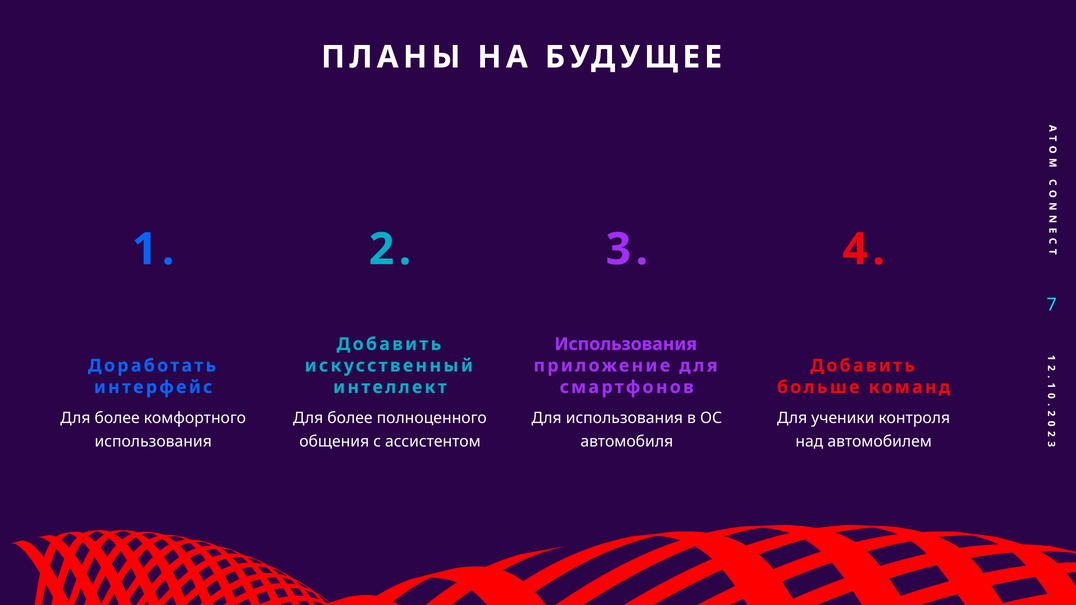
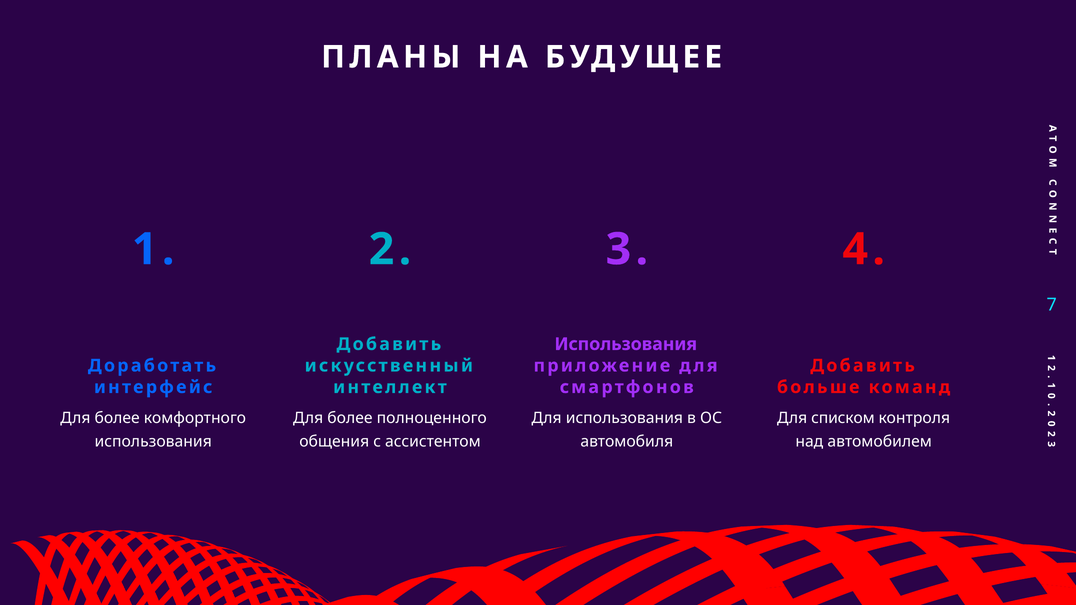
ученики: ученики -> списком
